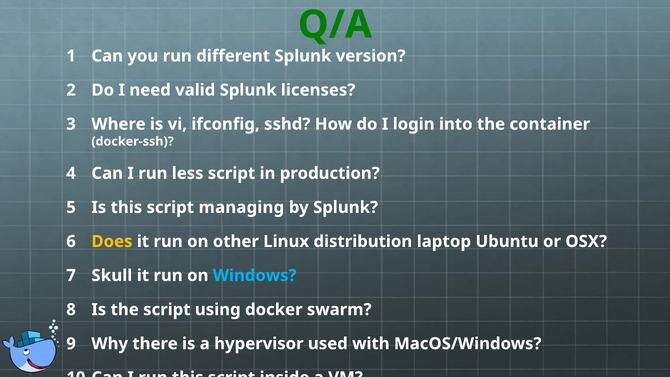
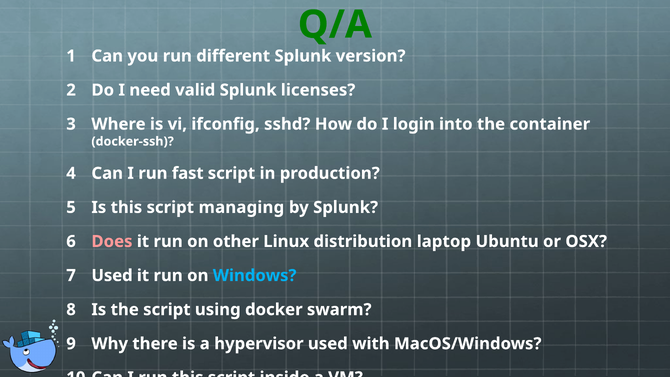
less: less -> fast
Does colour: yellow -> pink
Skull at (112, 275): Skull -> Used
